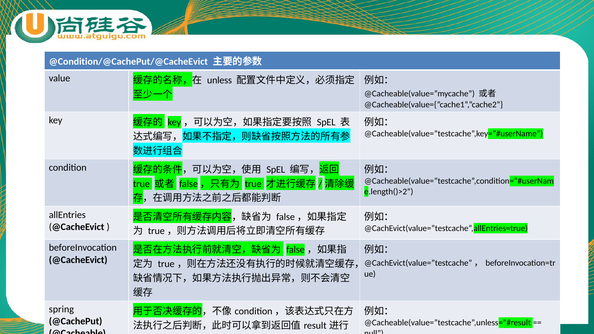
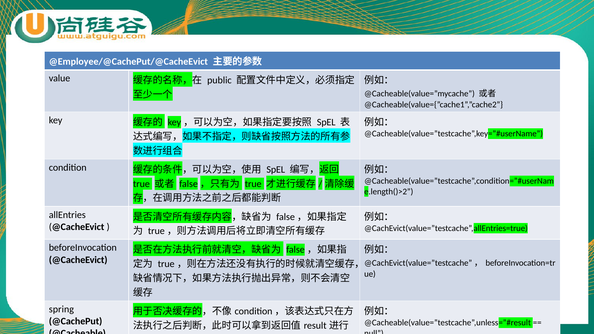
@Condition/@CachePut/@CacheEvict: @Condition/@CachePut/@CacheEvict -> @Employee/@CachePut/@CacheEvict
unless: unless -> public
